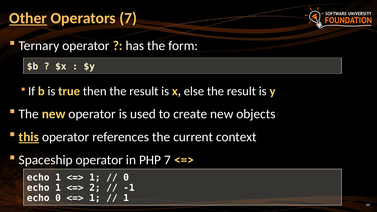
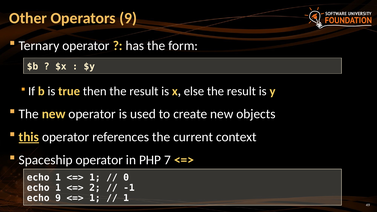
Other underline: present -> none
Operators 7: 7 -> 9
echo 0: 0 -> 9
